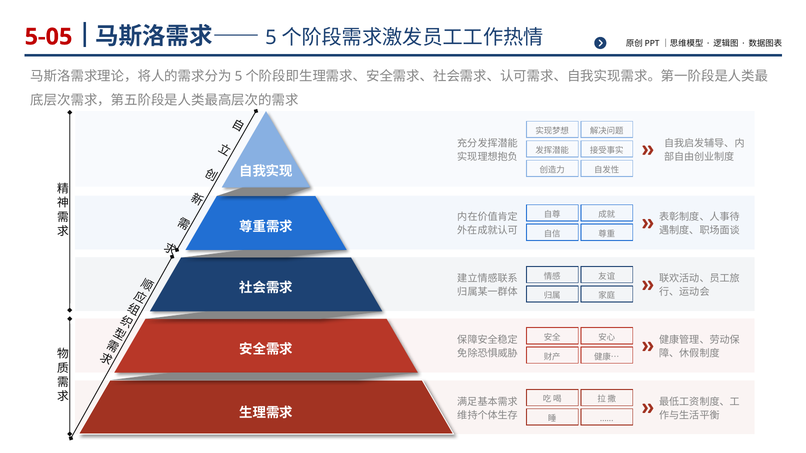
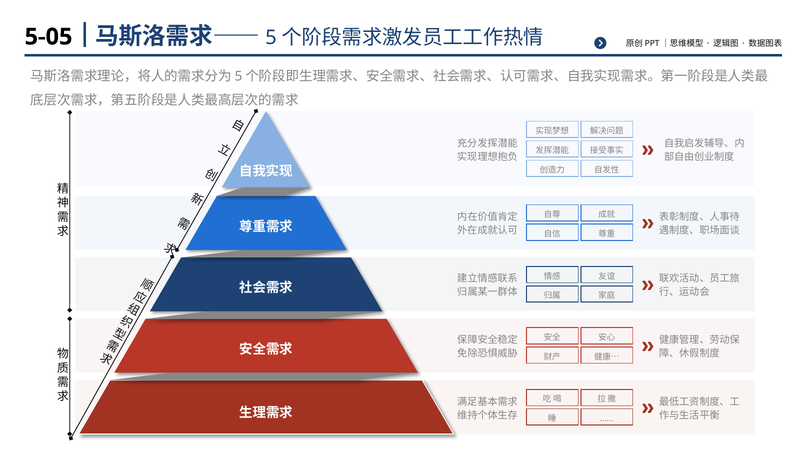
5-05 colour: red -> black
